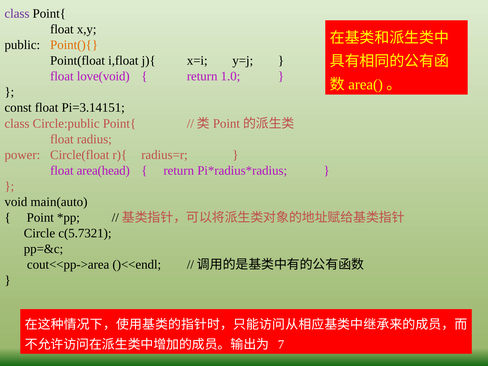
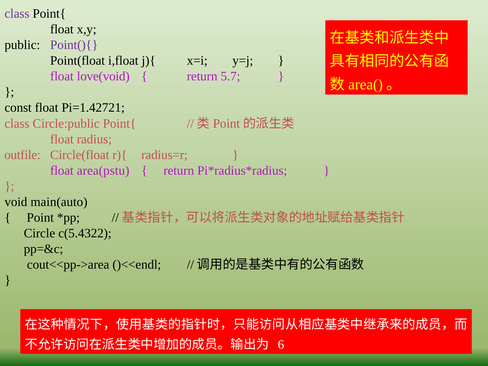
Point(){ colour: orange -> purple
1.0: 1.0 -> 5.7
Pi=3.14151: Pi=3.14151 -> Pi=1.42721
power: power -> outfile
area(head: area(head -> area(pstu
c(5.7321: c(5.7321 -> c(5.4322
7: 7 -> 6
